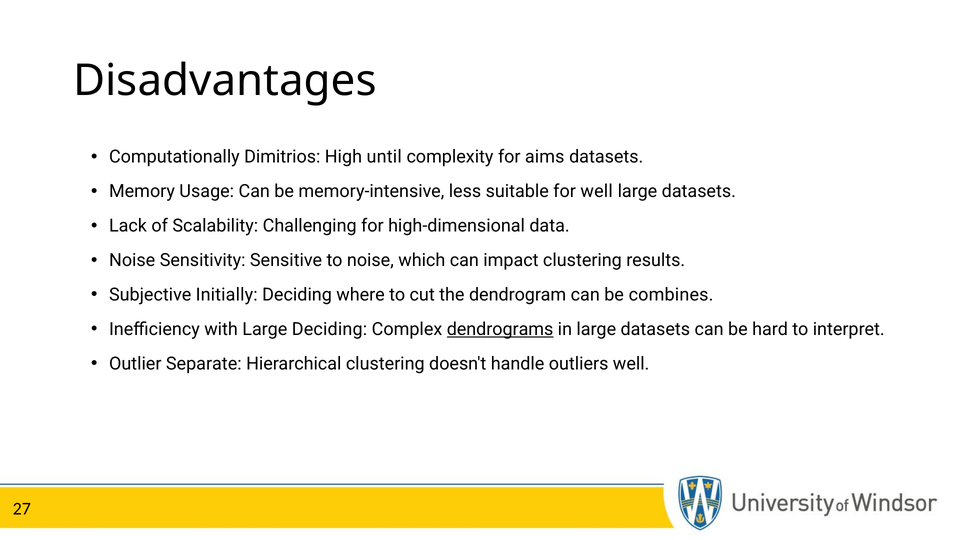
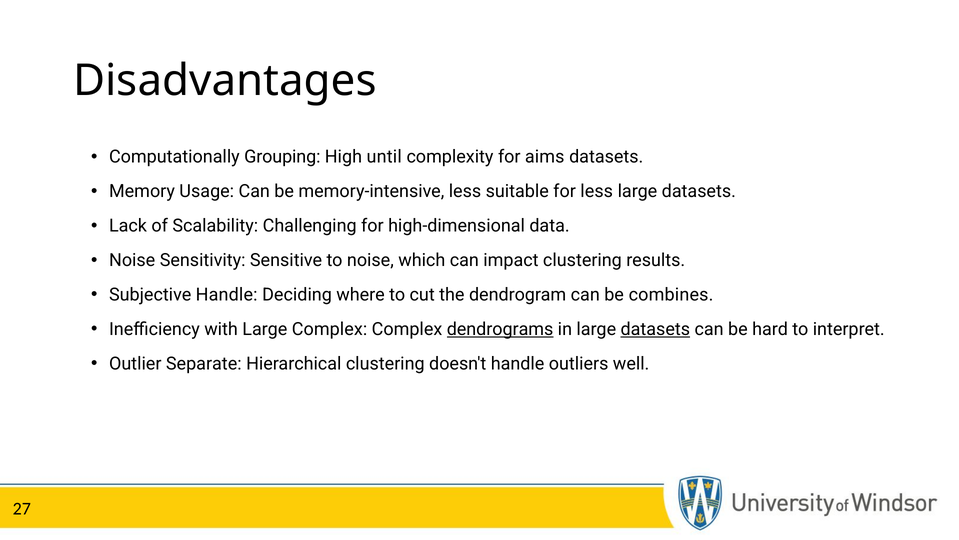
Dimitrios: Dimitrios -> Grouping
for well: well -> less
Subjective Initially: Initially -> Handle
Large Deciding: Deciding -> Complex
datasets at (655, 329) underline: none -> present
